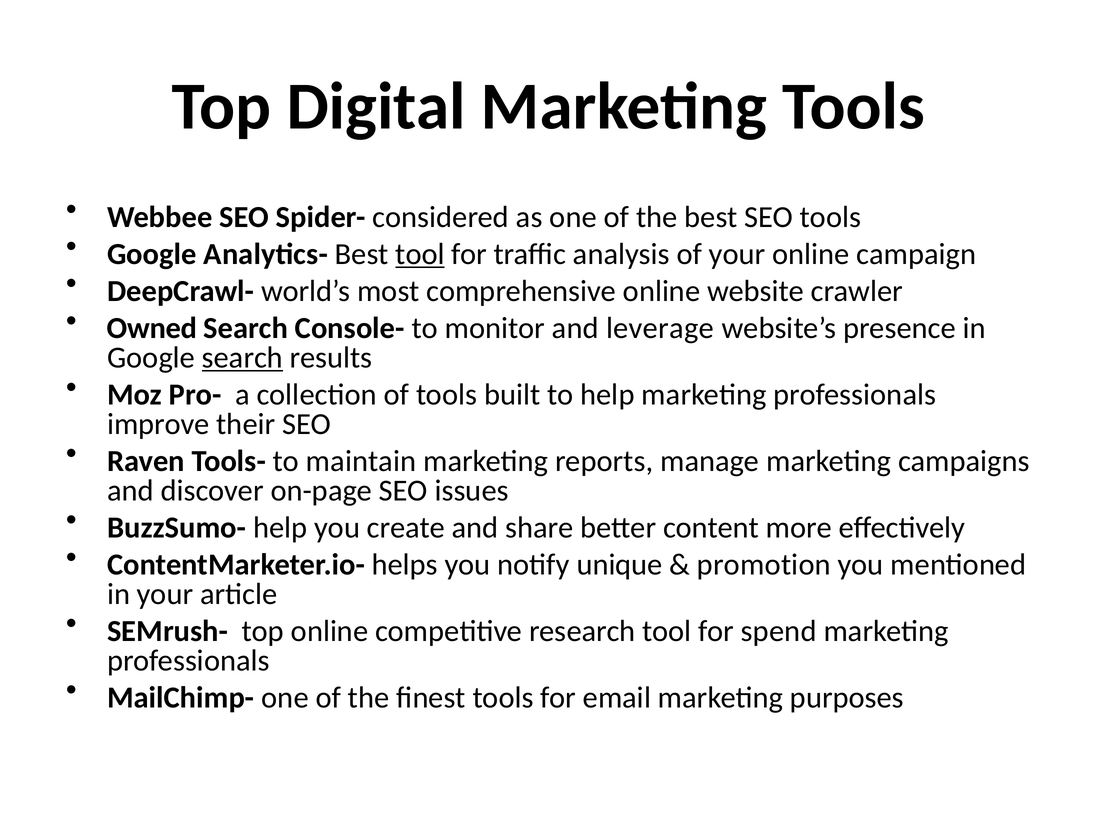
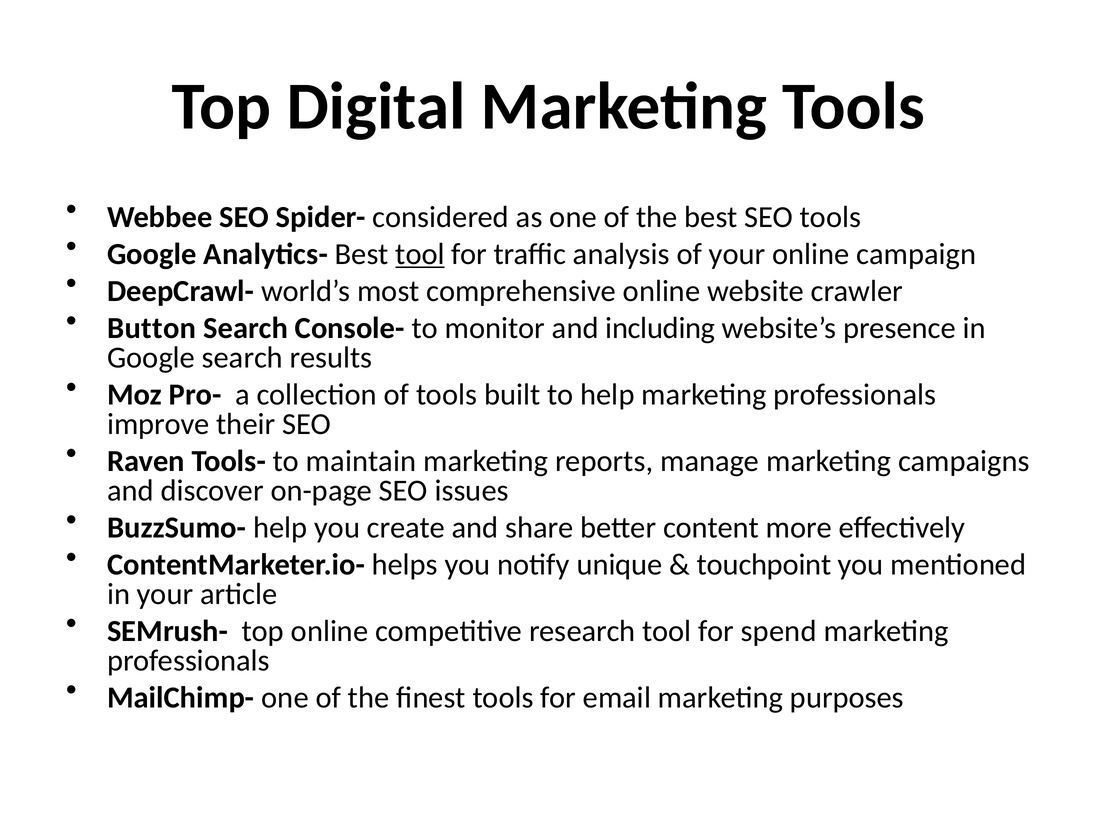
Owned: Owned -> Button
leverage: leverage -> including
search at (242, 357) underline: present -> none
promotion: promotion -> touchpoint
